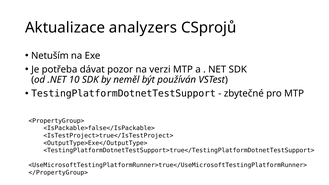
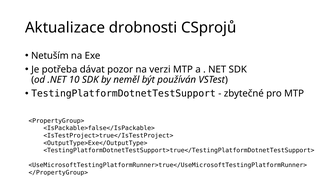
analyzers: analyzers -> drobnosti
